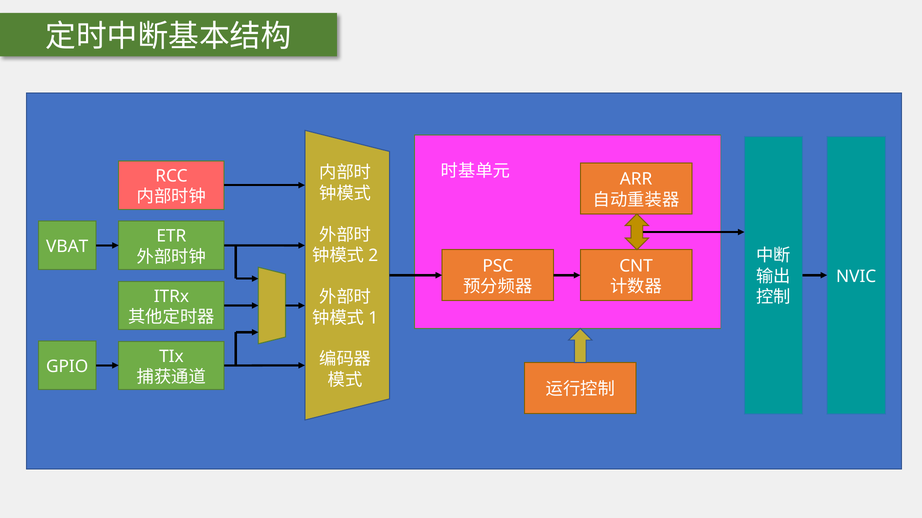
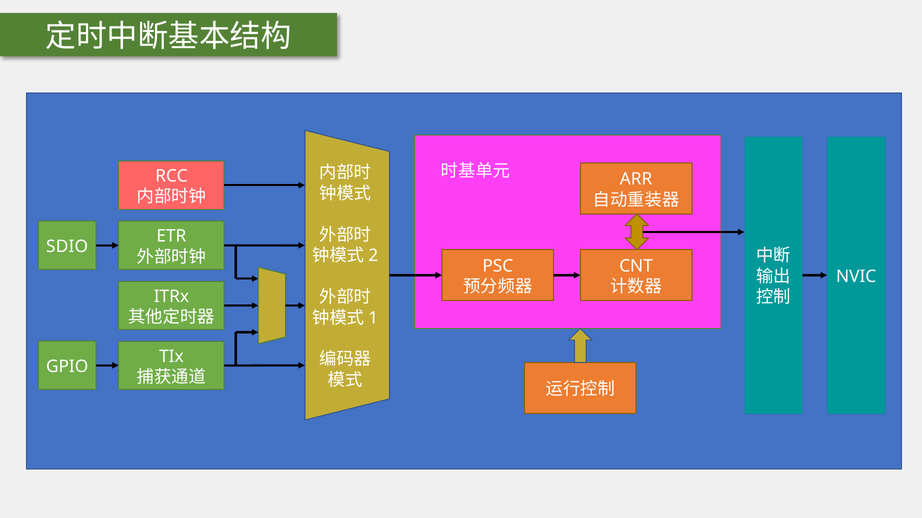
VBAT: VBAT -> SDIO
